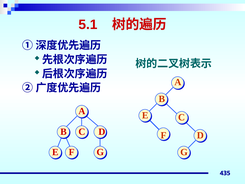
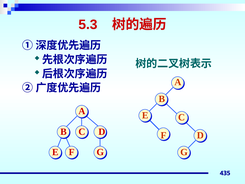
5.1: 5.1 -> 5.3
